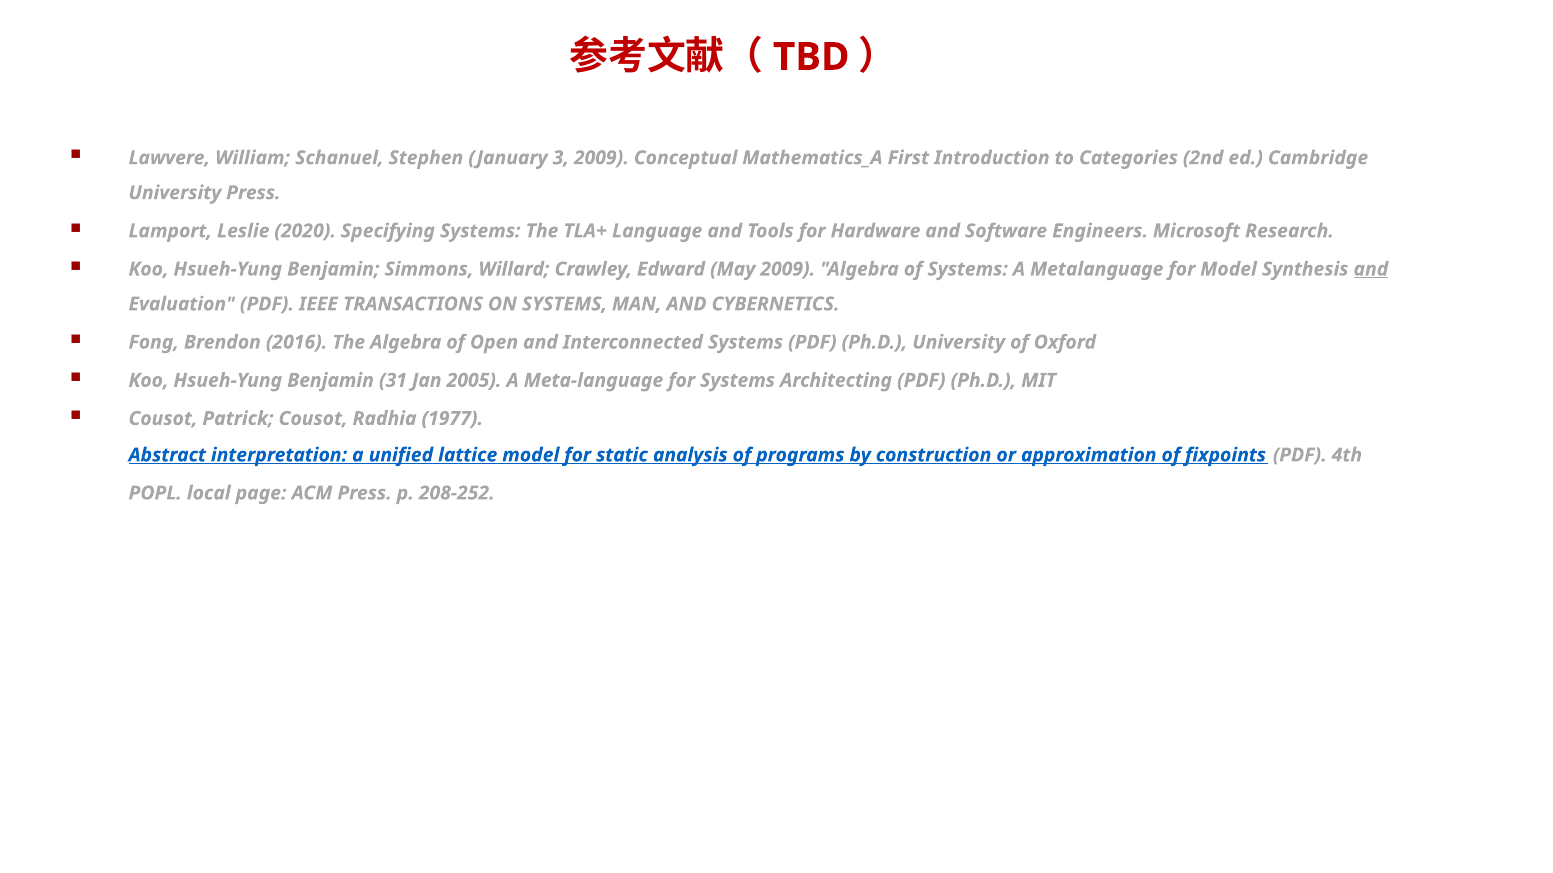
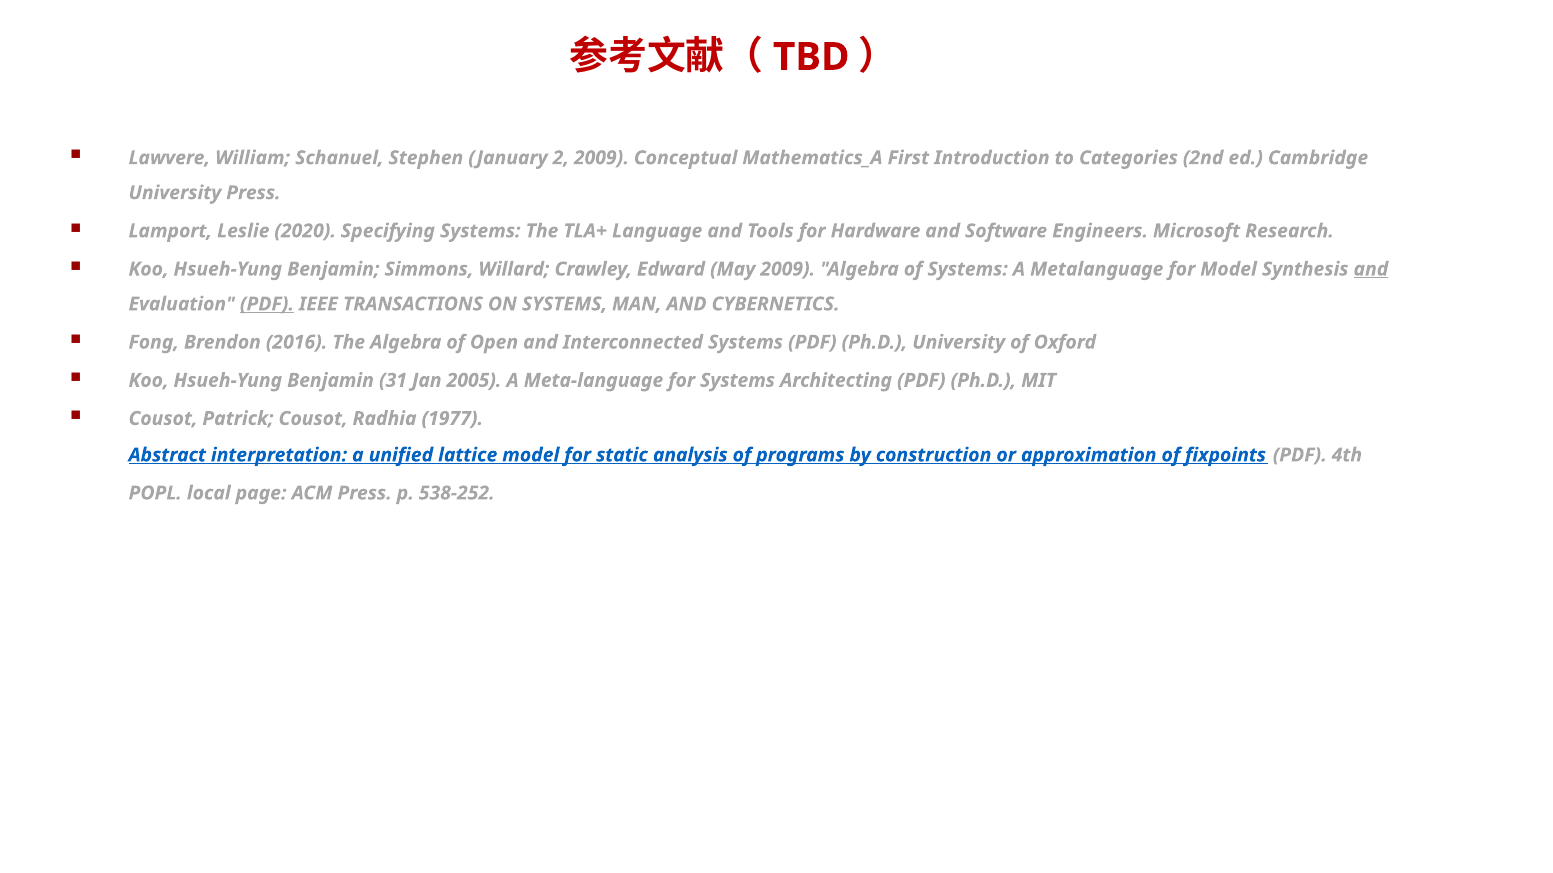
3: 3 -> 2
PDF at (267, 304) underline: none -> present
208-252: 208-252 -> 538-252
